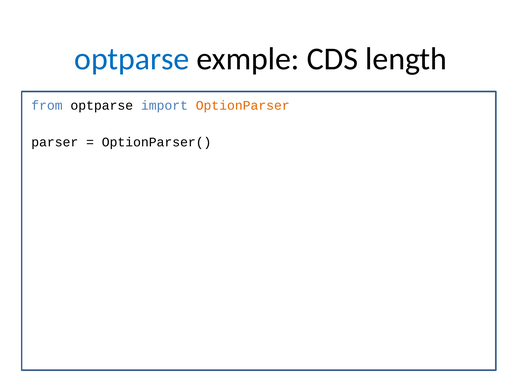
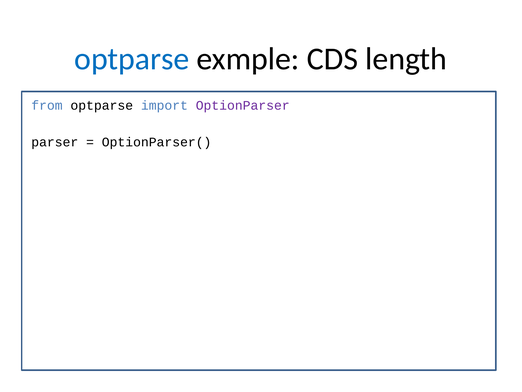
OptionParser colour: orange -> purple
